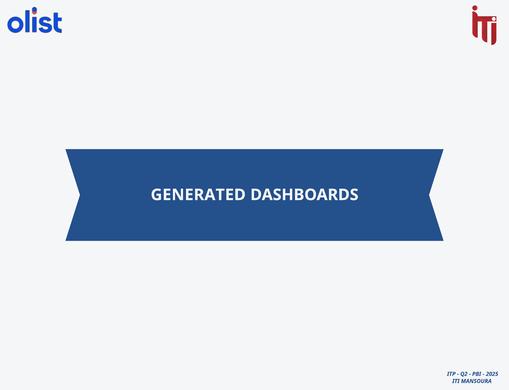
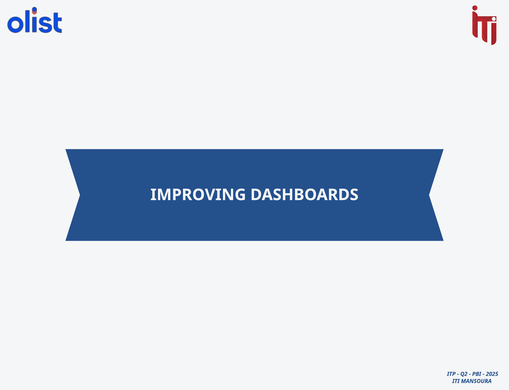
GENERATED: GENERATED -> IMPROVING
